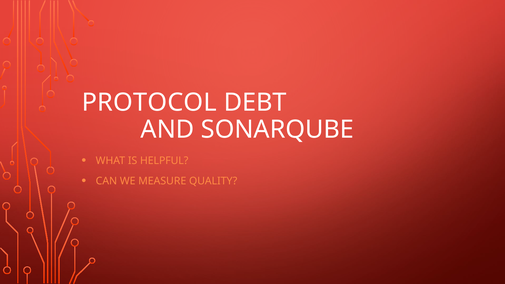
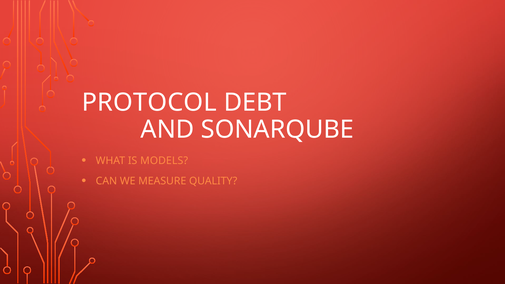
HELPFUL: HELPFUL -> MODELS
